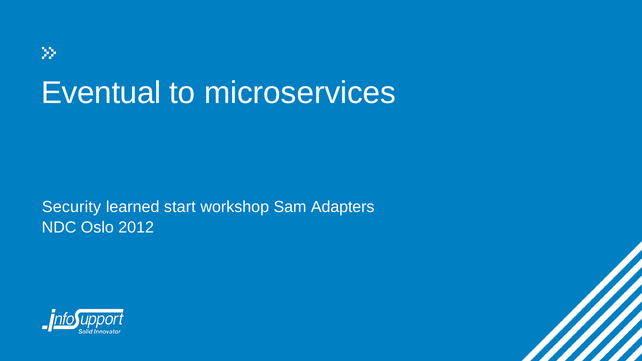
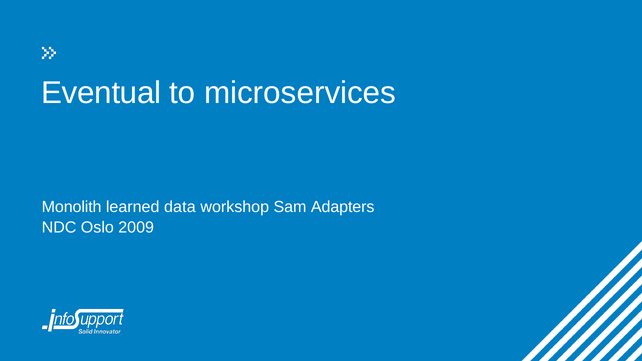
Security: Security -> Monolith
start: start -> data
2012: 2012 -> 2009
